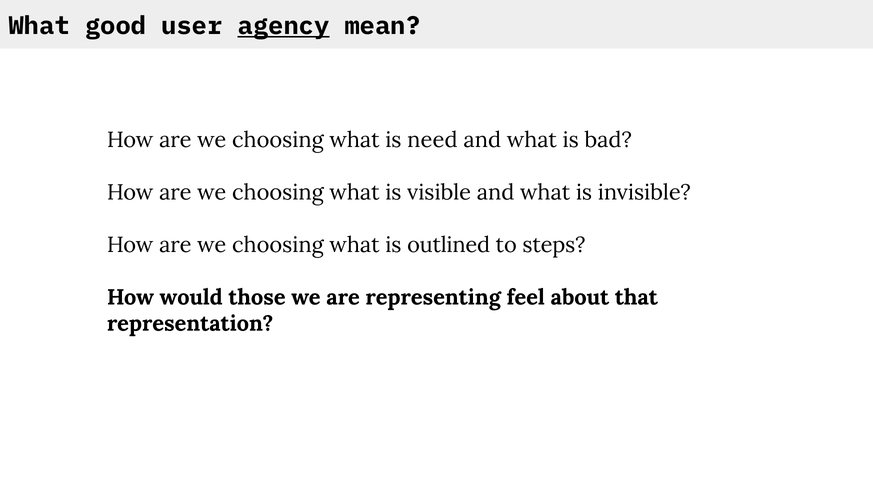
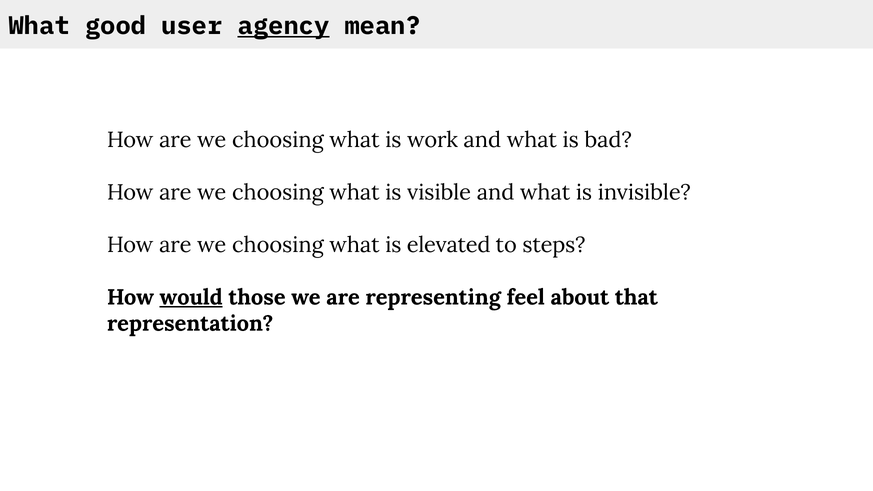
need: need -> work
outlined: outlined -> elevated
would underline: none -> present
